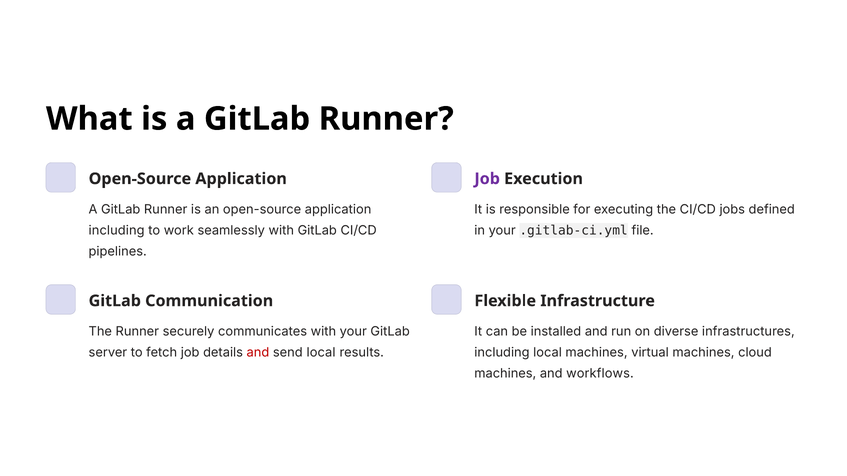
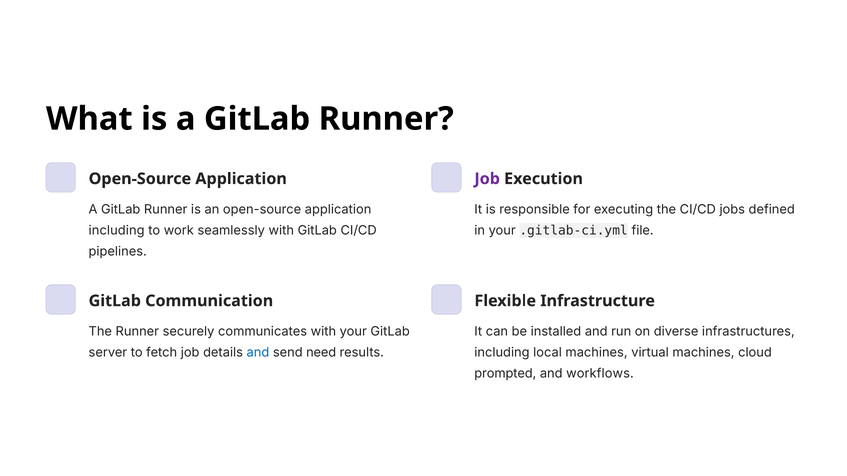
and at (258, 353) colour: red -> blue
send local: local -> need
machines at (505, 374): machines -> prompted
